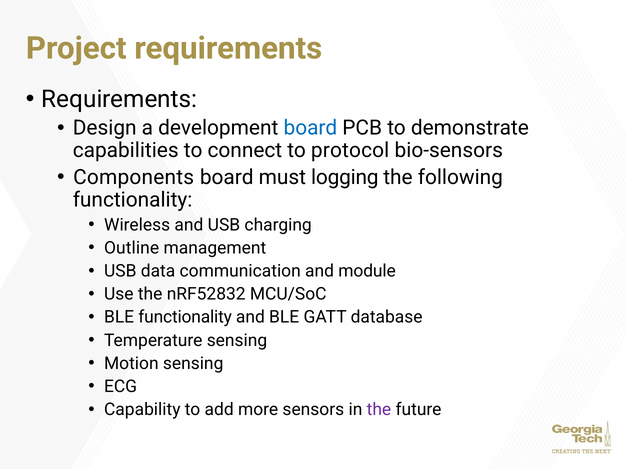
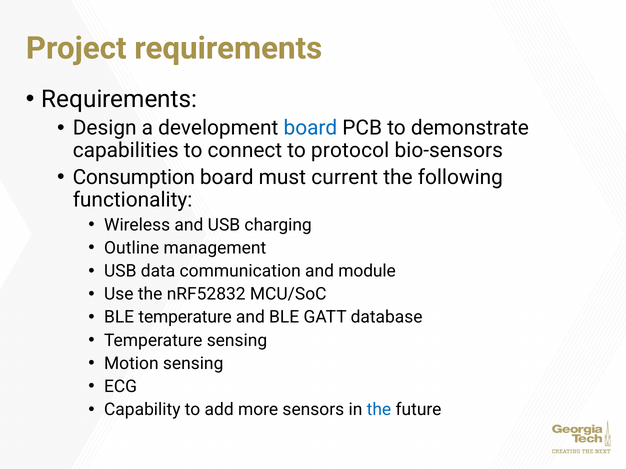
Components: Components -> Consumption
logging: logging -> current
BLE functionality: functionality -> temperature
the at (379, 410) colour: purple -> blue
